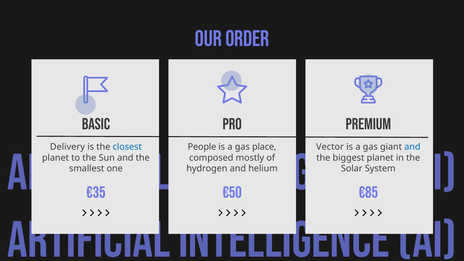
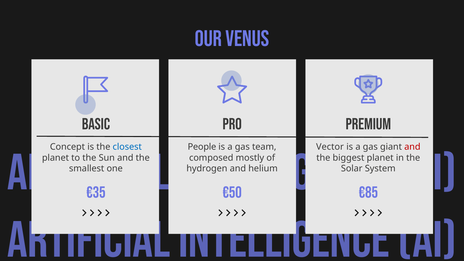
ORDER: ORDER -> VENUS
Delivery: Delivery -> Concept
place: place -> team
and at (412, 147) colour: blue -> red
